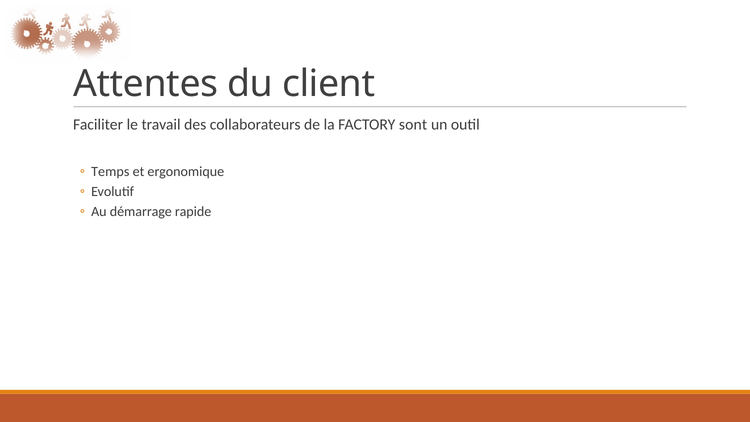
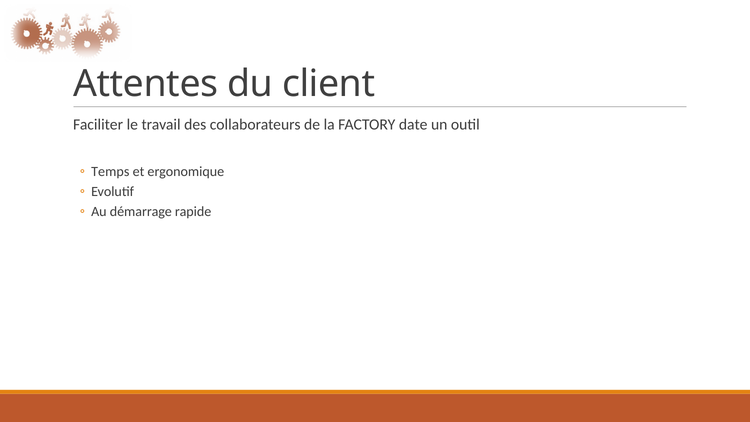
sont: sont -> date
